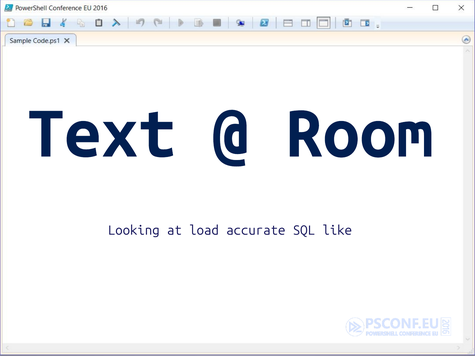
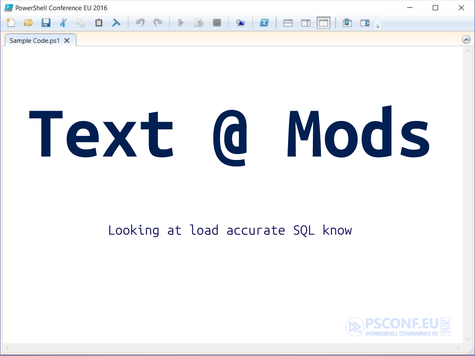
Room: Room -> Mods
like: like -> know
